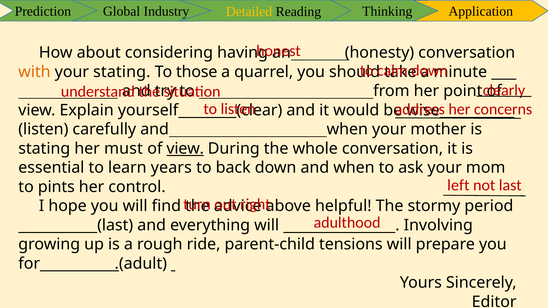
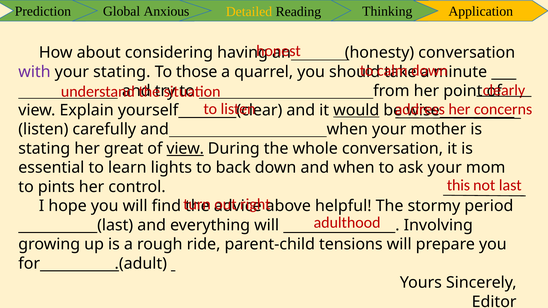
Industry: Industry -> Anxious
with colour: orange -> purple
would underline: none -> present
must: must -> great
years: years -> lights
left: left -> this
